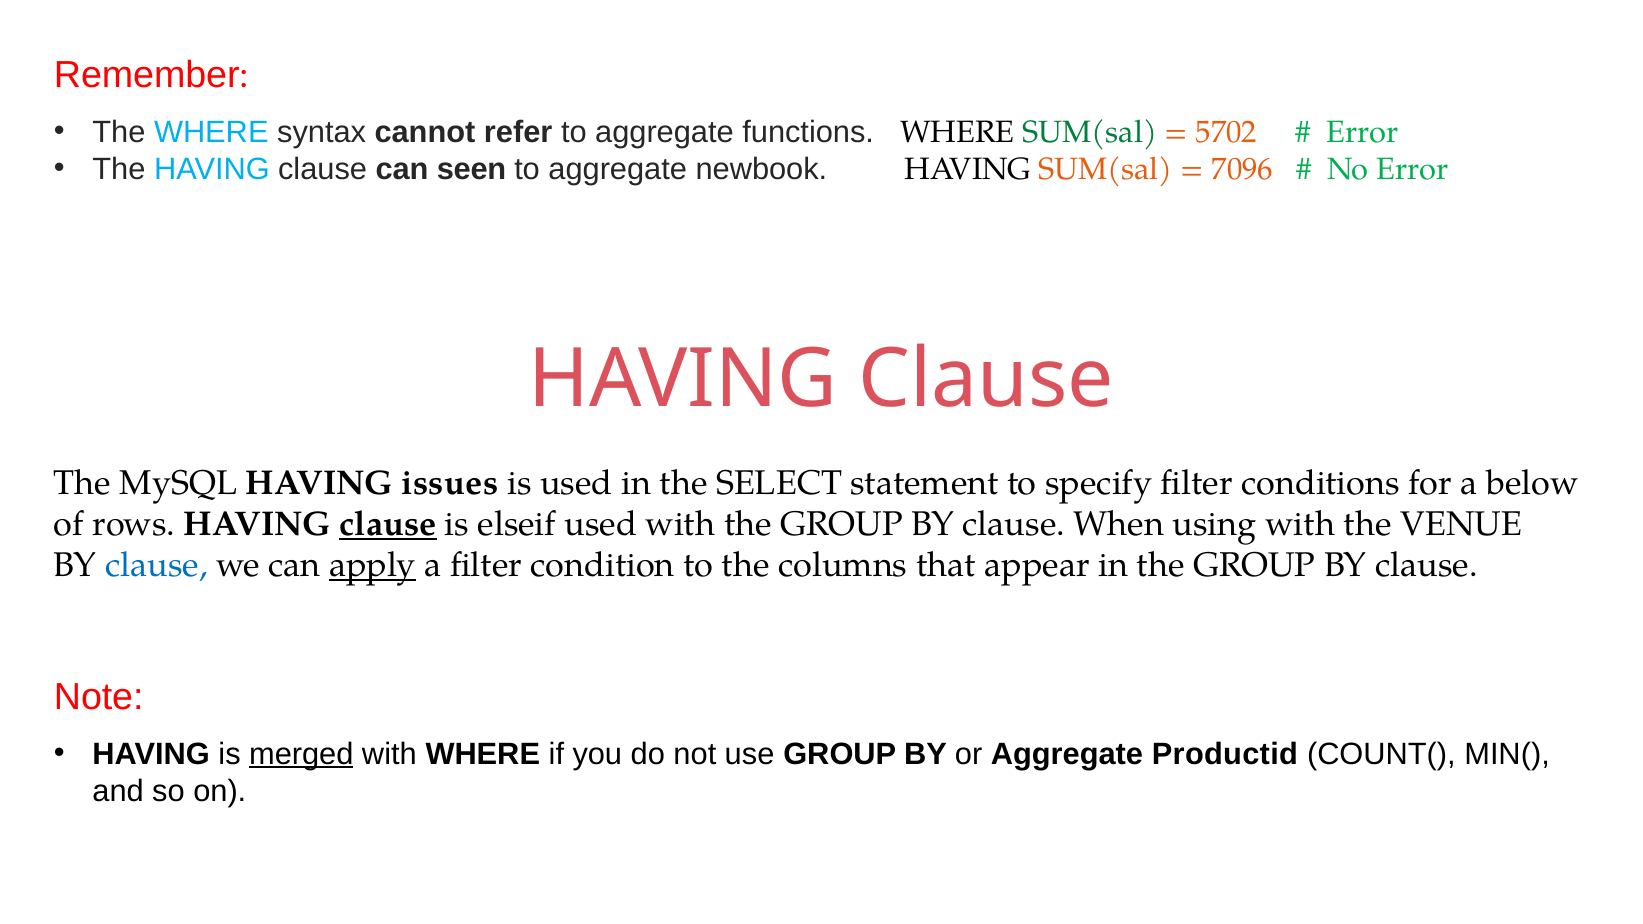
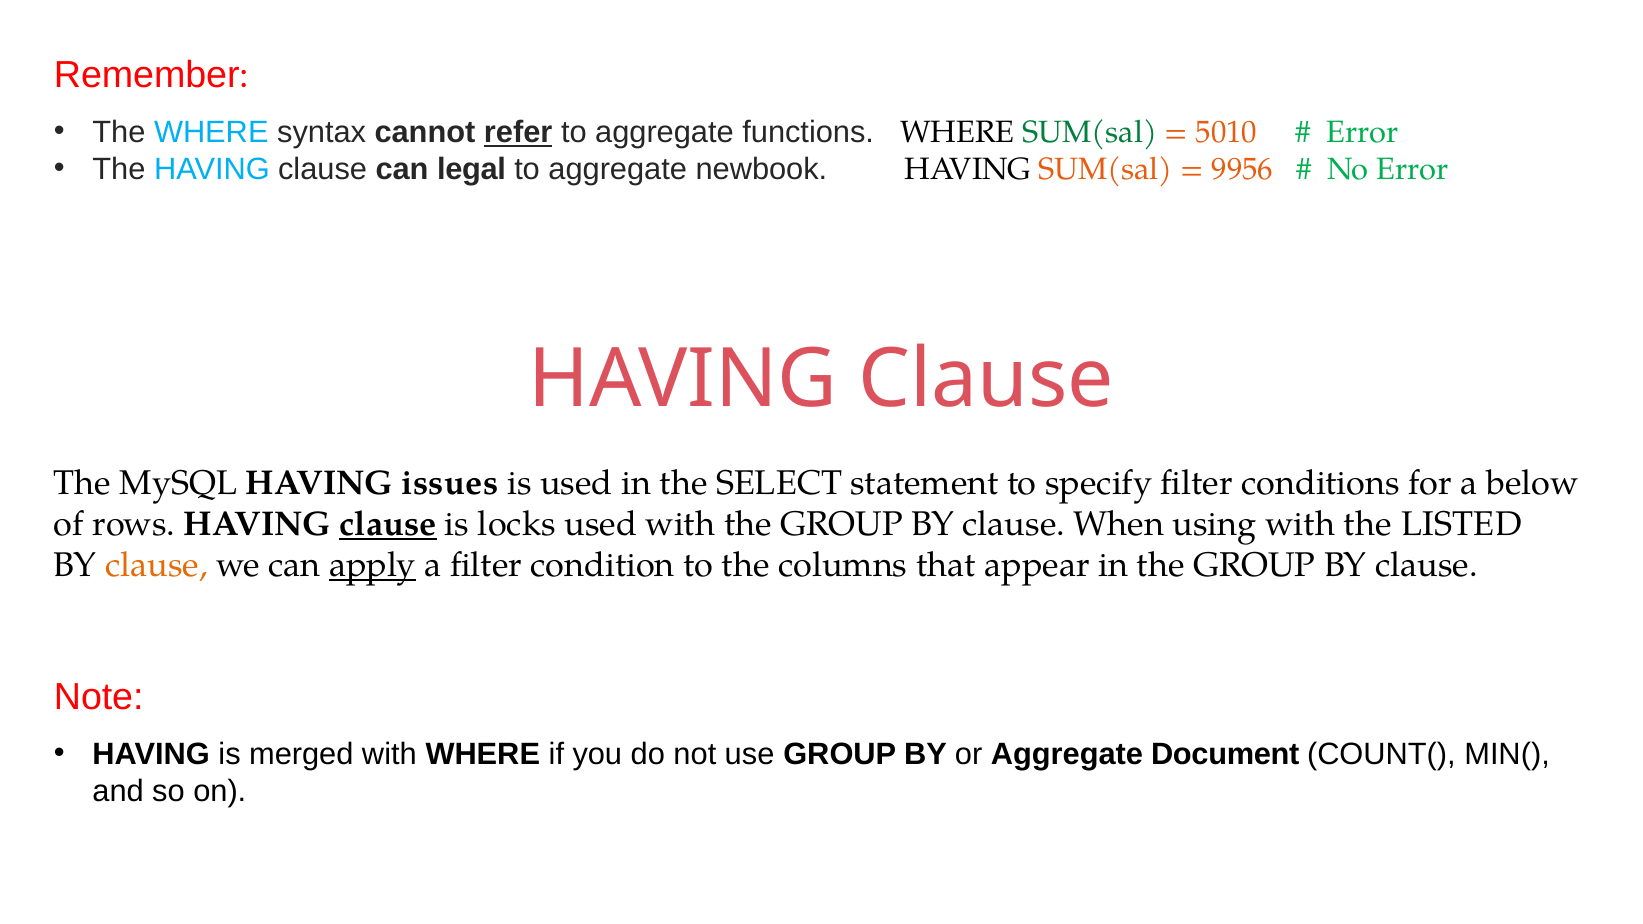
refer underline: none -> present
5702: 5702 -> 5010
seen: seen -> legal
7096: 7096 -> 9956
elseif: elseif -> locks
VENUE: VENUE -> LISTED
clause at (156, 565) colour: blue -> orange
merged underline: present -> none
Productid: Productid -> Document
